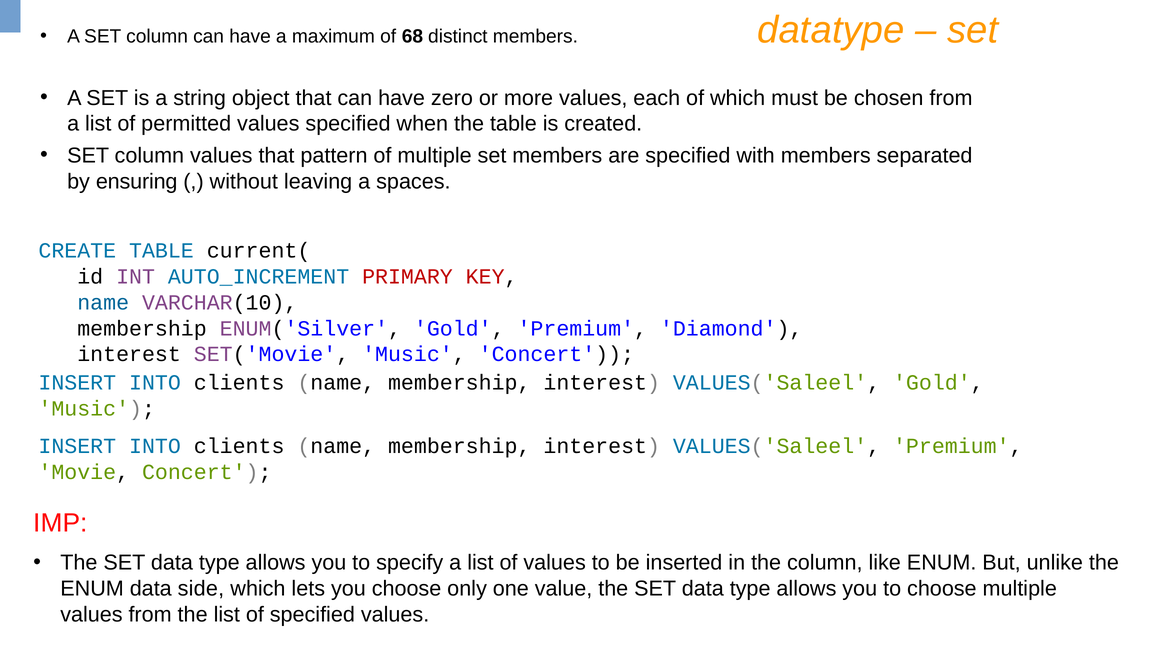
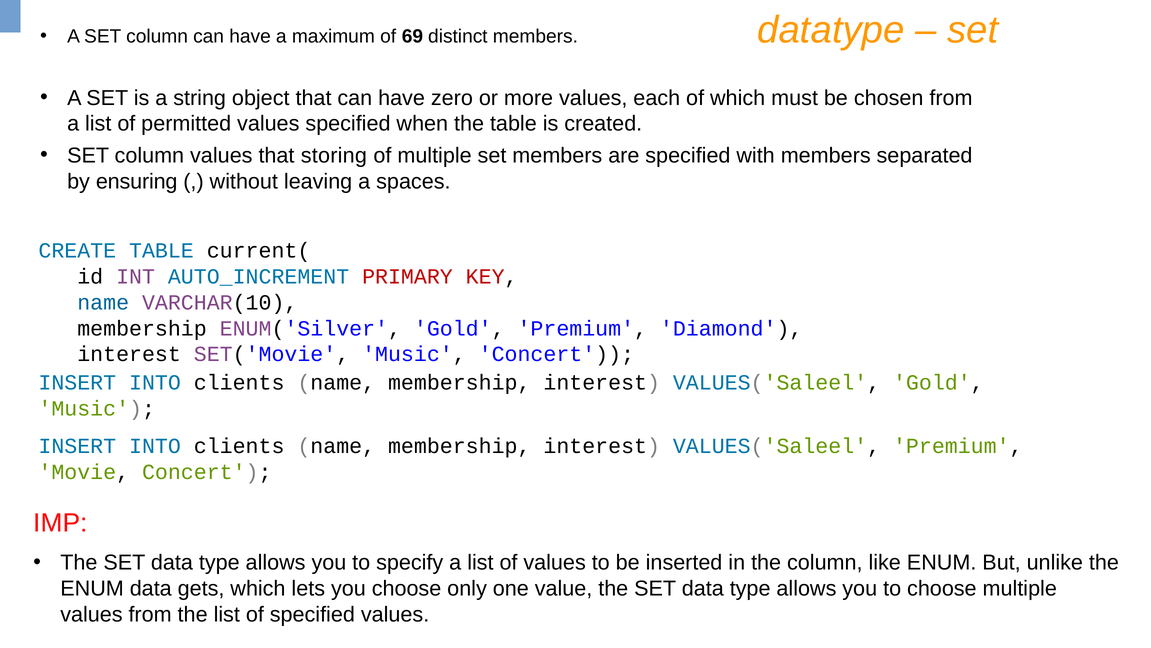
68: 68 -> 69
pattern: pattern -> storing
side: side -> gets
